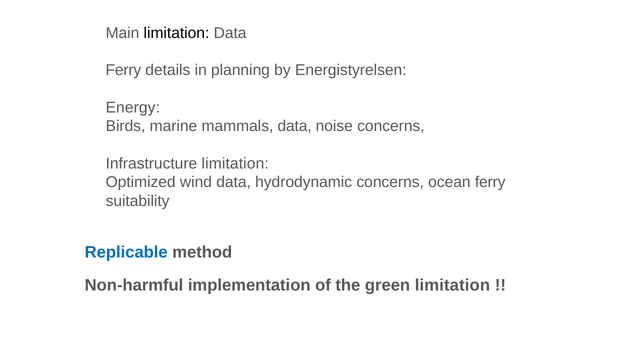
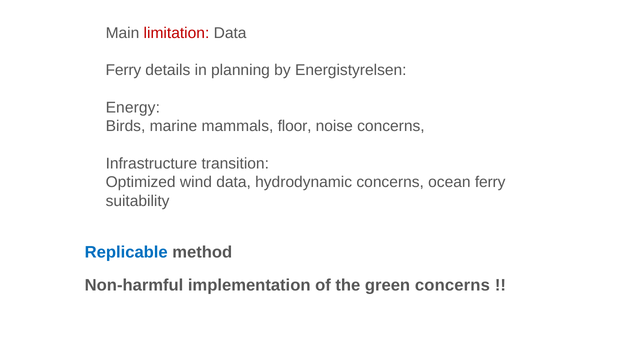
limitation at (176, 33) colour: black -> red
mammals data: data -> floor
Infrastructure limitation: limitation -> transition
green limitation: limitation -> concerns
